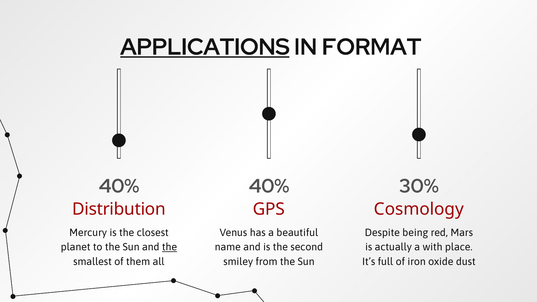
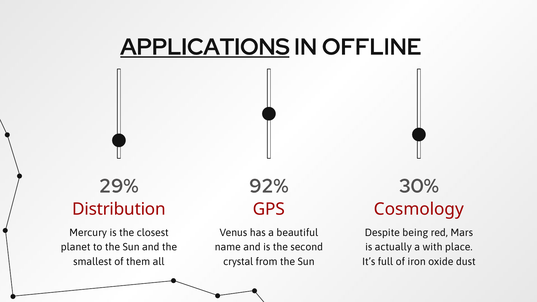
FORMAT: FORMAT -> OFFLINE
40% at (119, 186): 40% -> 29%
40% at (269, 186): 40% -> 92%
the at (170, 247) underline: present -> none
smiley: smiley -> crystal
